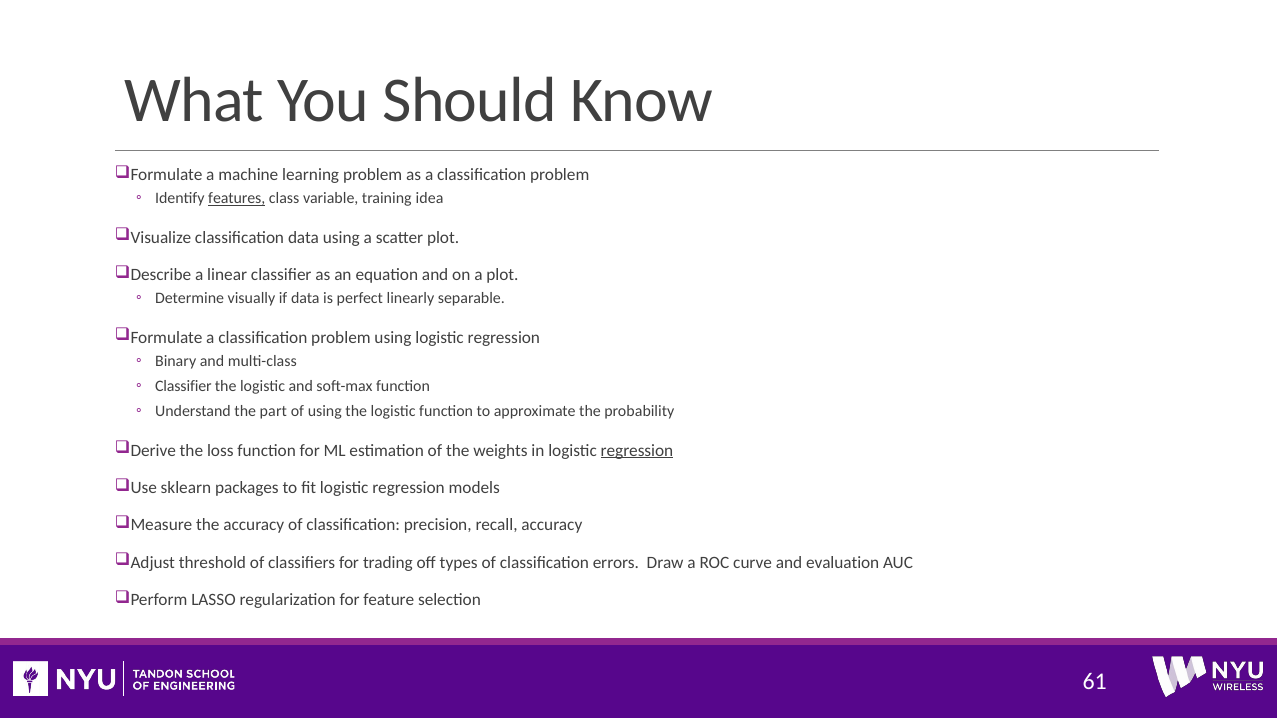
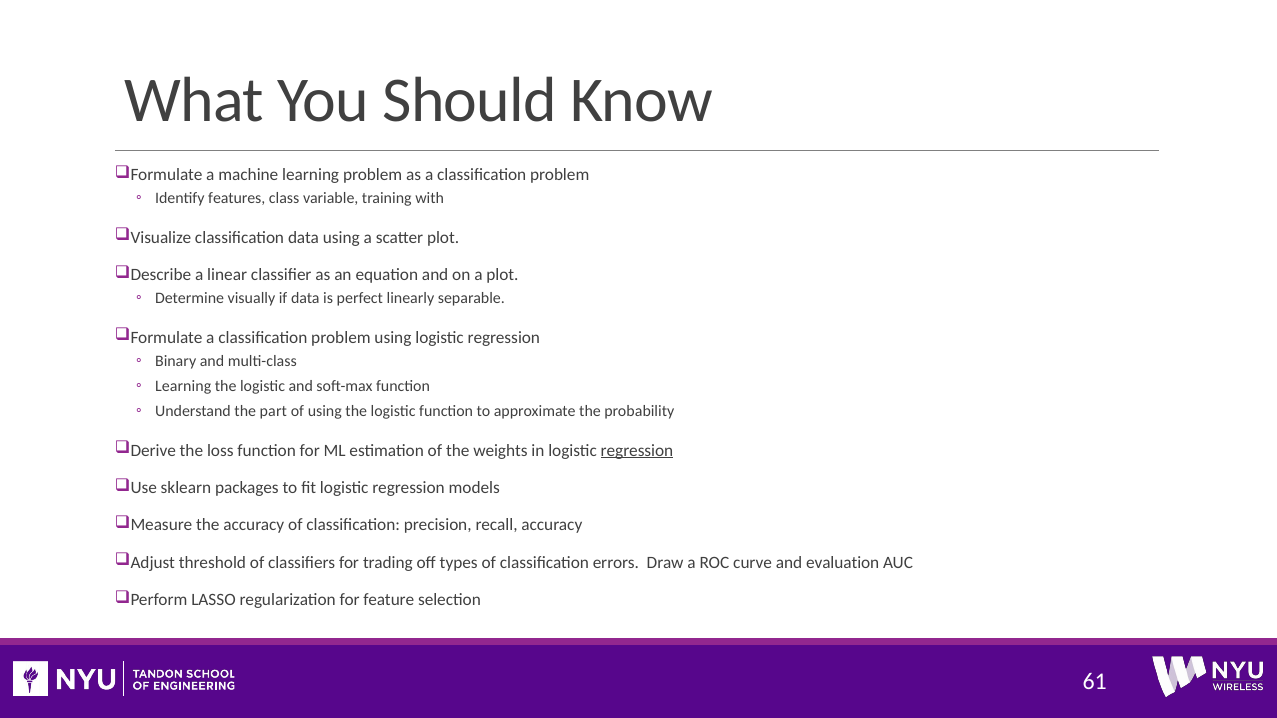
features underline: present -> none
idea: idea -> with
Classifier at (183, 386): Classifier -> Learning
